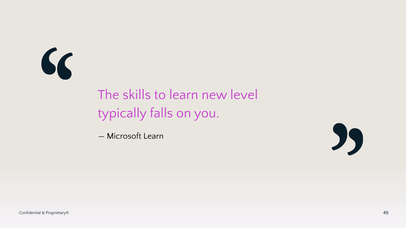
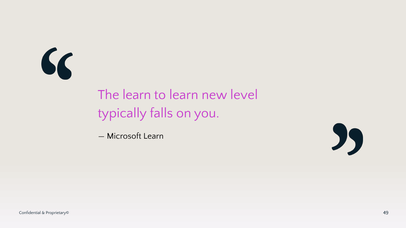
The skills: skills -> learn
